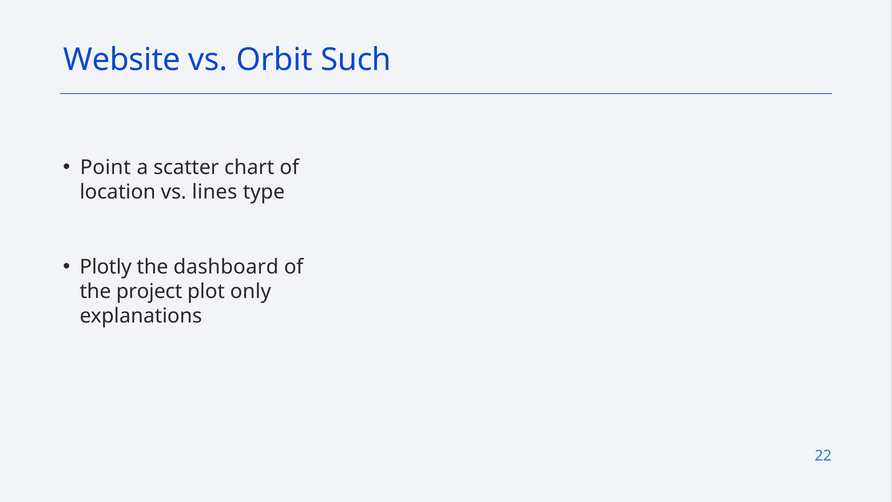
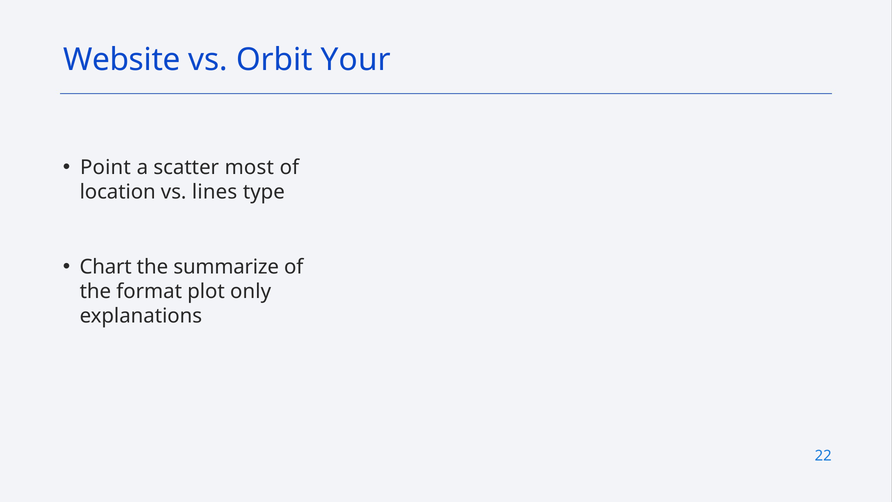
Such: Such -> Your
chart: chart -> most
Plotly: Plotly -> Chart
dashboard: dashboard -> summarize
project: project -> format
